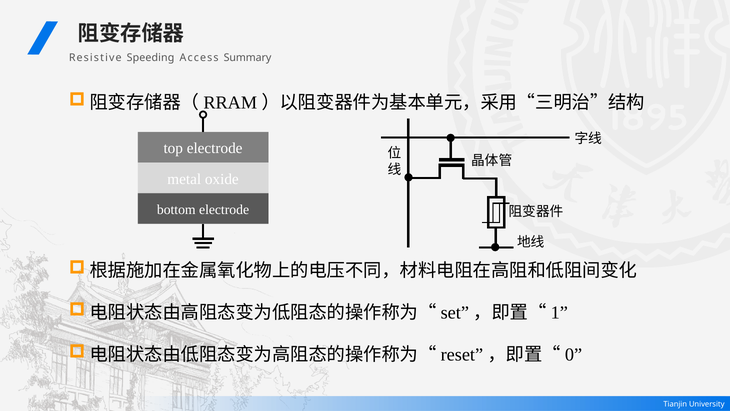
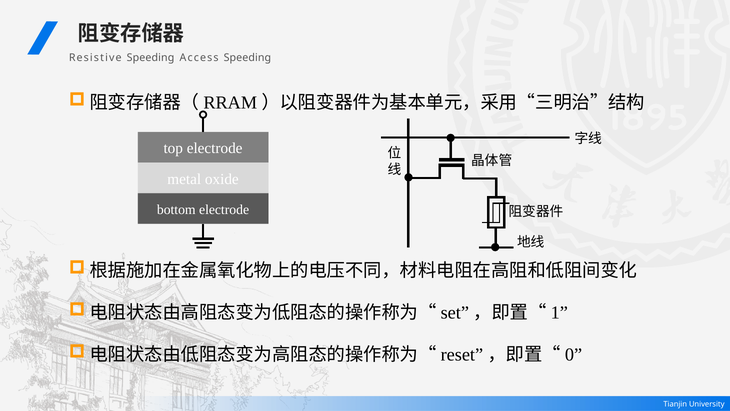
Access Summary: Summary -> Speeding
